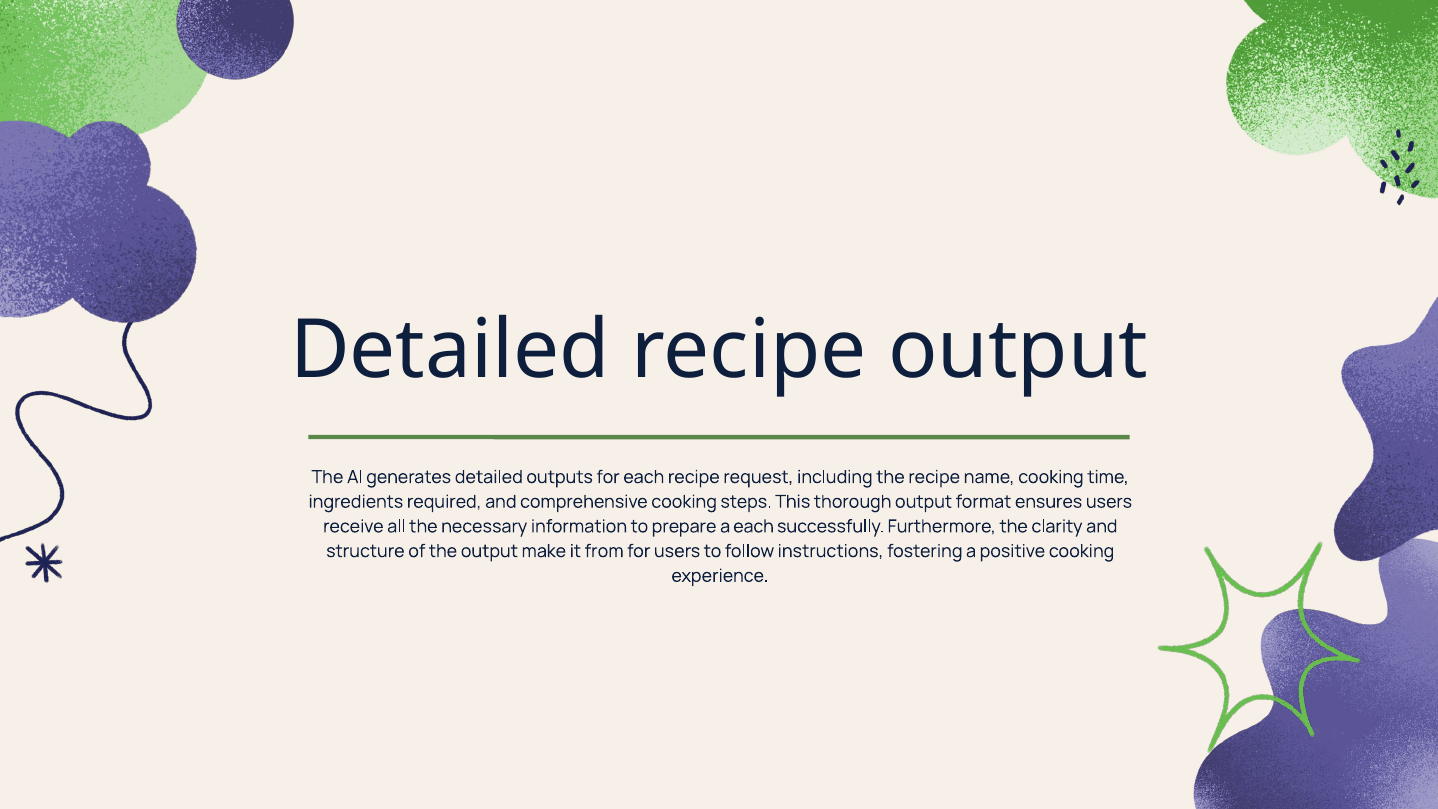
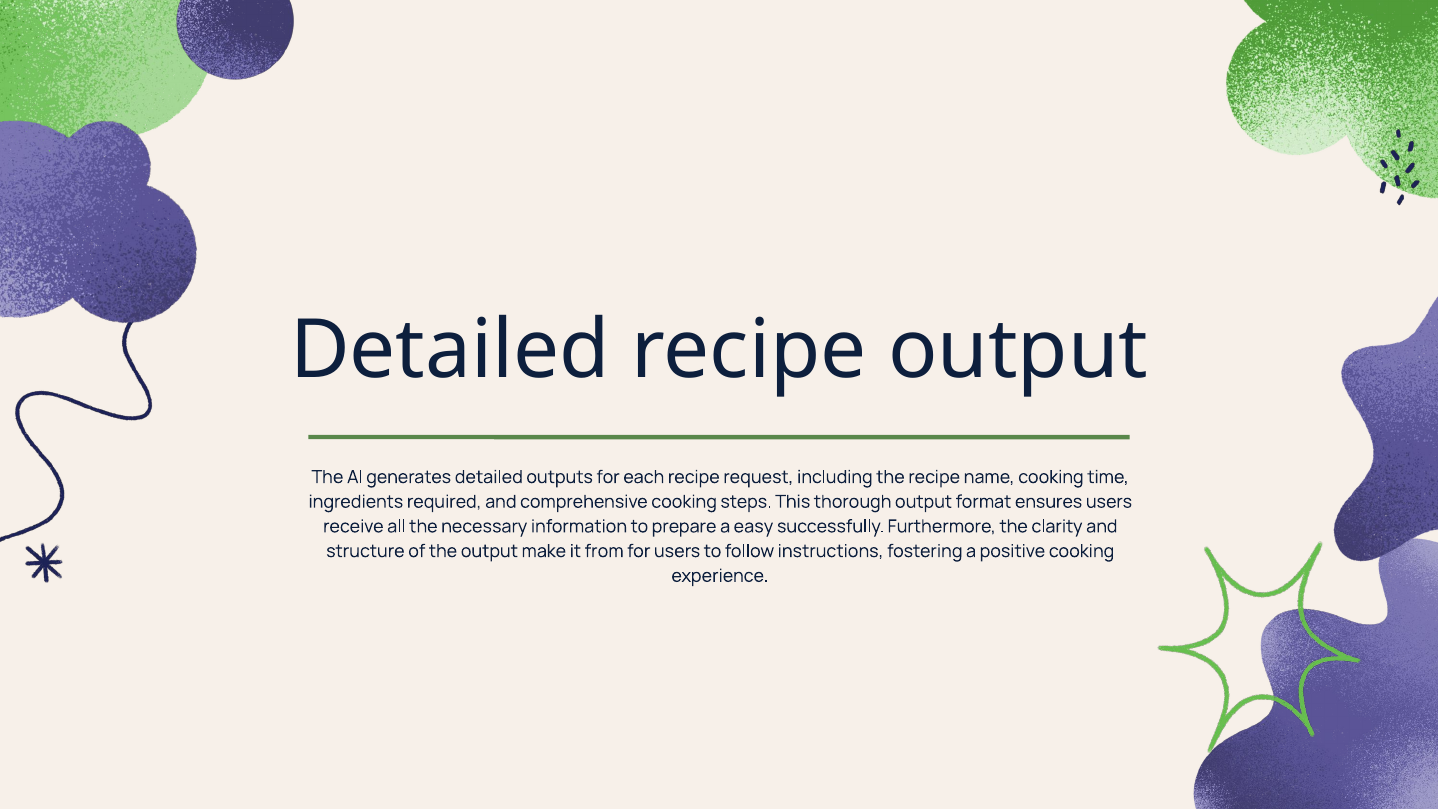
a each: each -> easy
